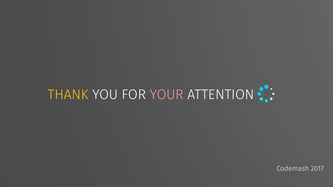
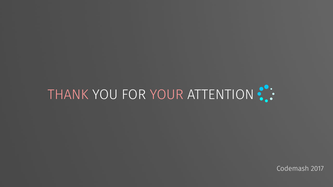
THANK colour: yellow -> pink
